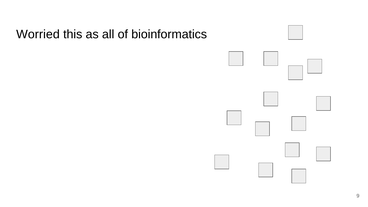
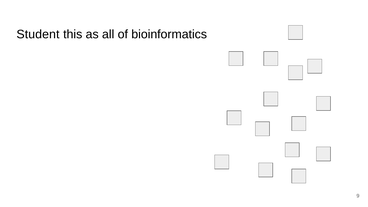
Worried: Worried -> Student
